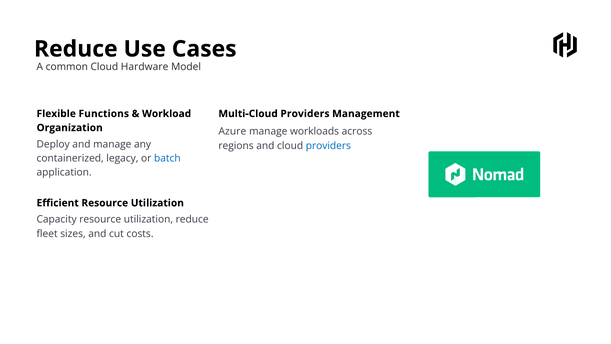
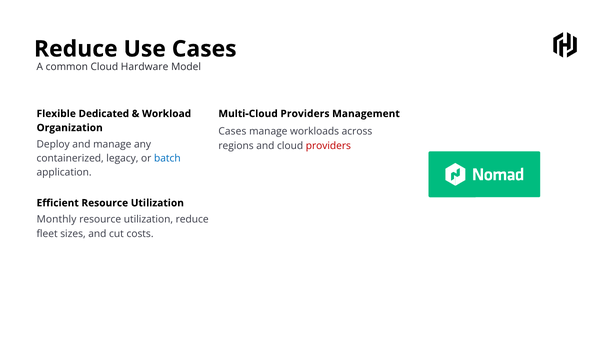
Functions: Functions -> Dedicated
Azure at (232, 132): Azure -> Cases
providers at (328, 146) colour: blue -> red
Capacity: Capacity -> Monthly
